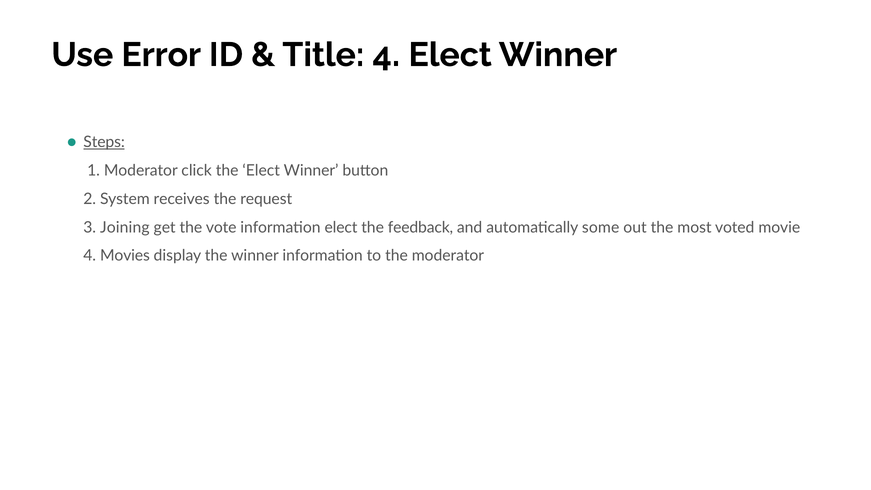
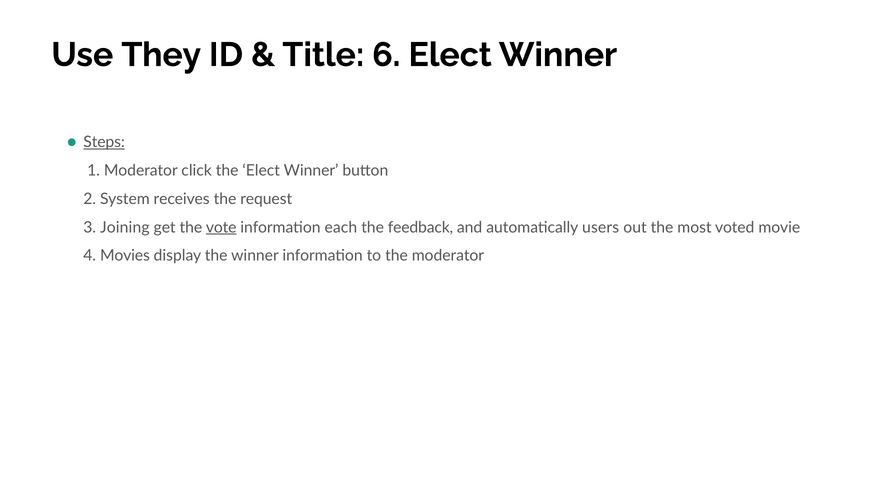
Error: Error -> They
Title 4: 4 -> 6
vote underline: none -> present
information elect: elect -> each
some: some -> users
